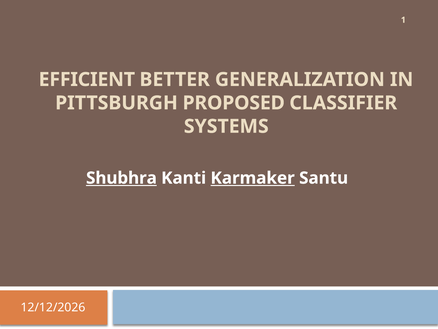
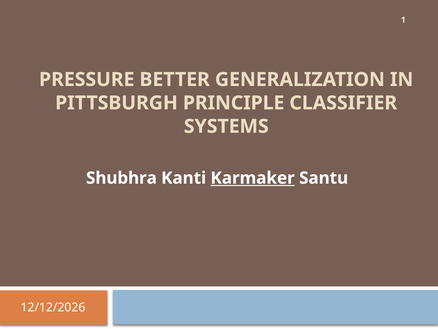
EFFICIENT: EFFICIENT -> PRESSURE
PROPOSED: PROPOSED -> PRINCIPLE
Shubhra underline: present -> none
